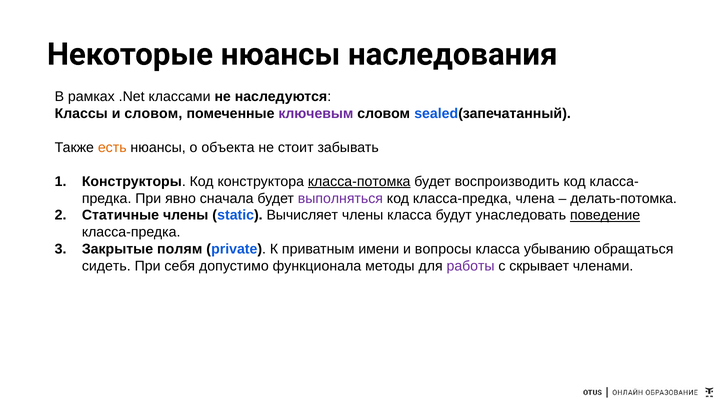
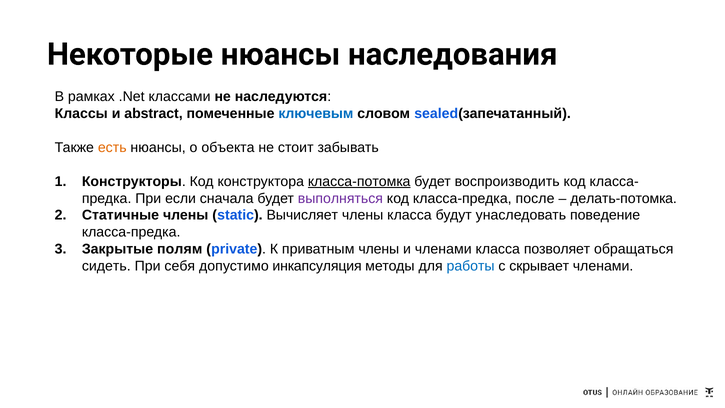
и словом: словом -> abstract
ключевым colour: purple -> blue
явно: явно -> если
члена: члена -> после
поведение underline: present -> none
приватным имени: имени -> члены
и вопросы: вопросы -> членами
убыванию: убыванию -> позволяет
функционала: функционала -> инкапсуляция
работы colour: purple -> blue
